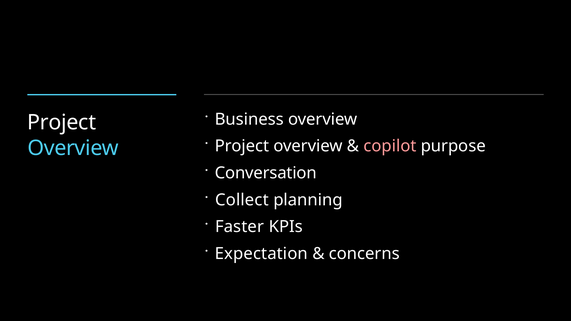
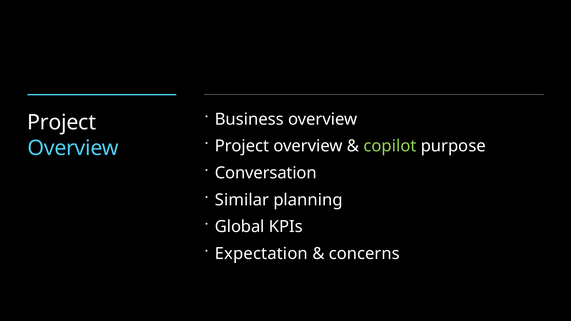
copilot colour: pink -> light green
Collect: Collect -> Similar
Faster: Faster -> Global
